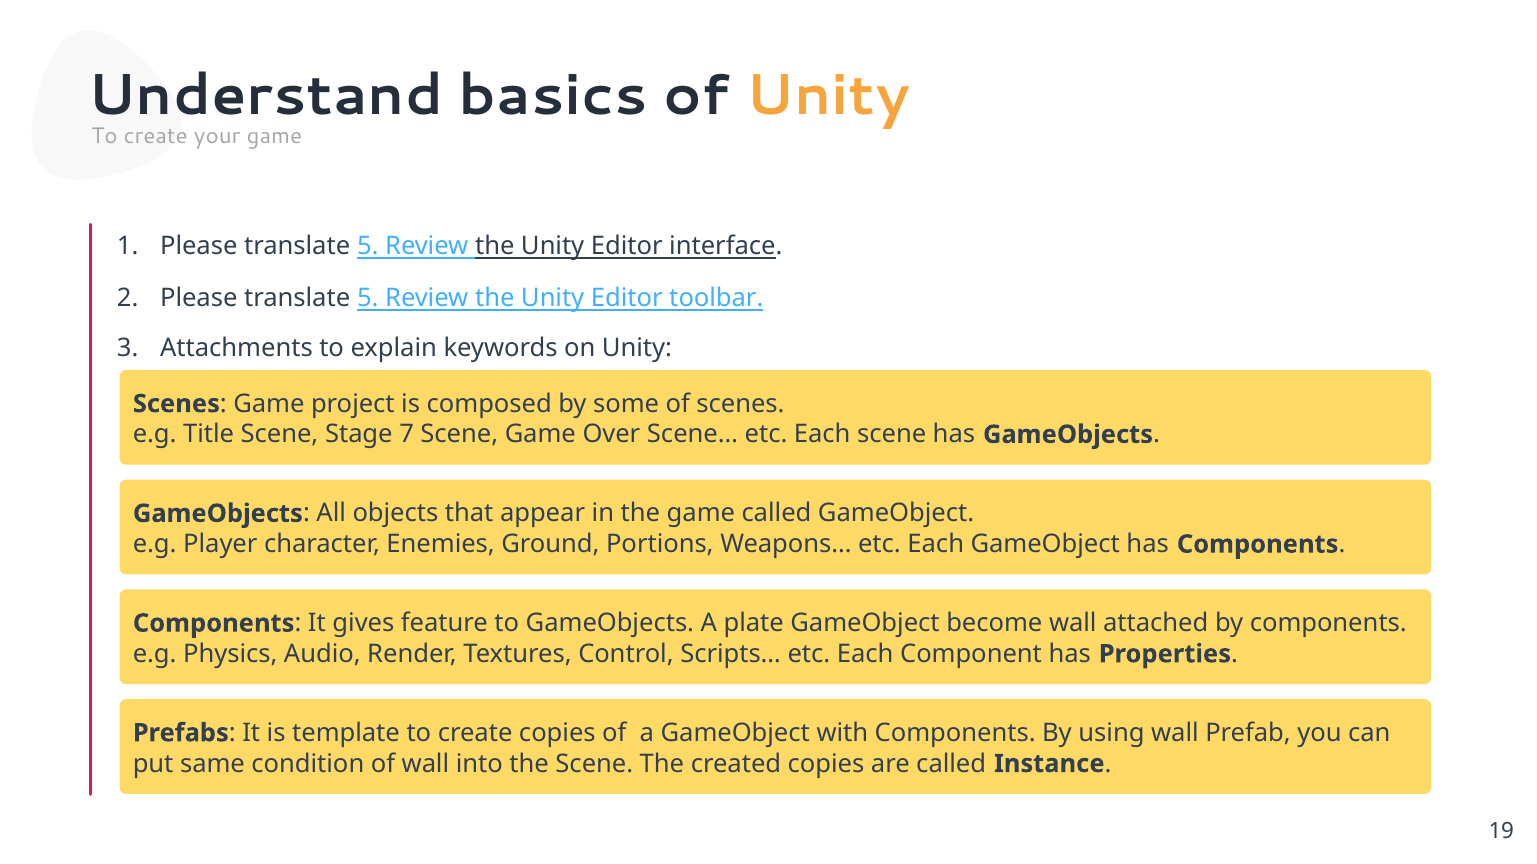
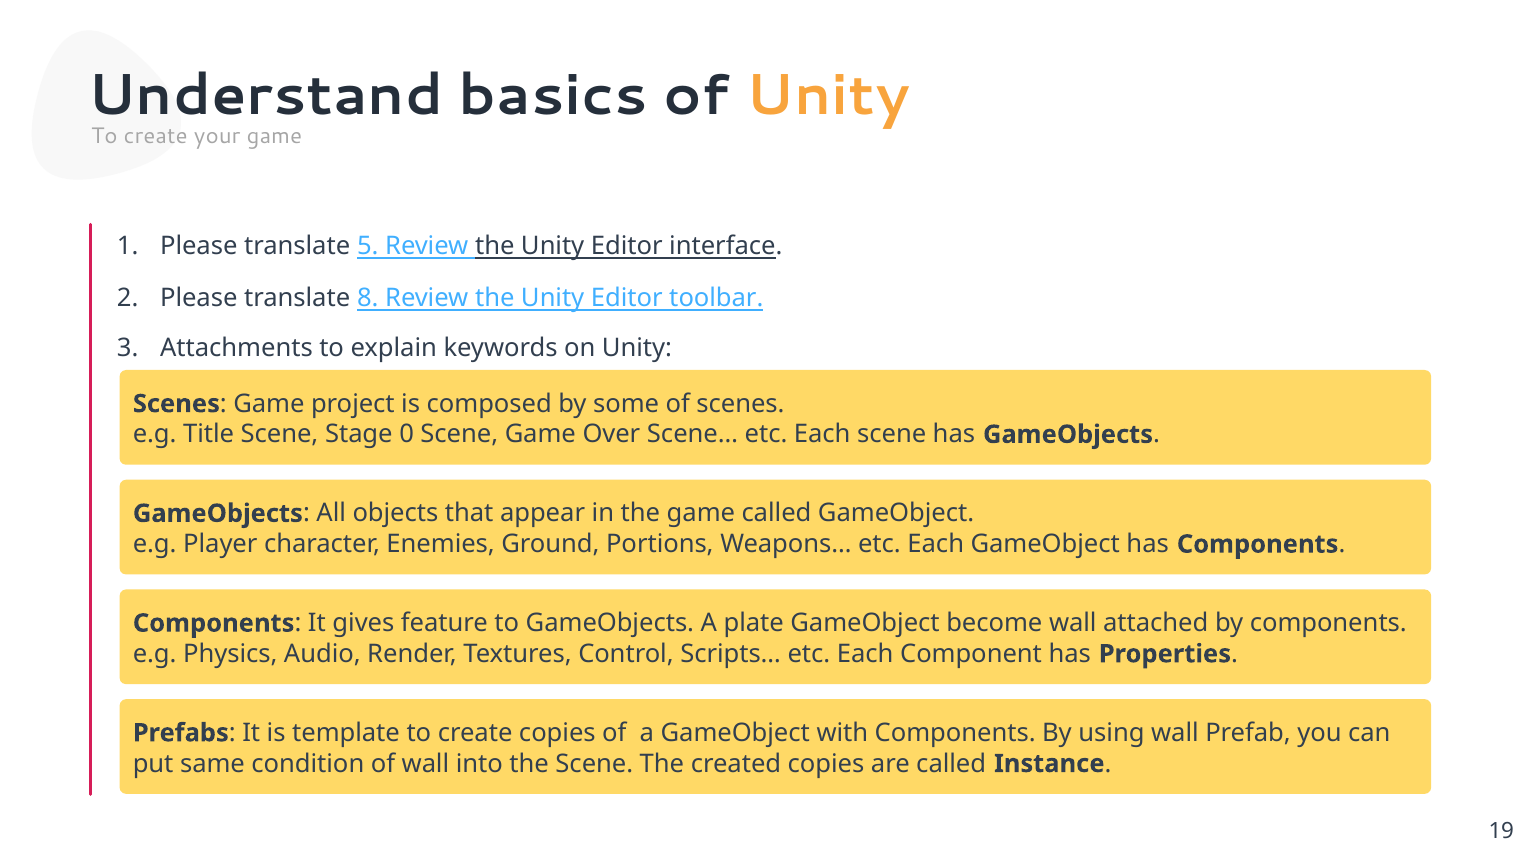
5 at (368, 299): 5 -> 8
7: 7 -> 0
